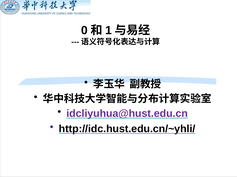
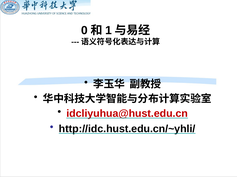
idcliyuhua@hust.edu.cn colour: purple -> red
